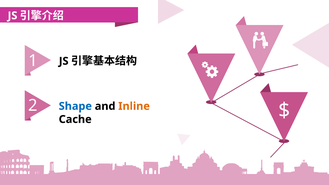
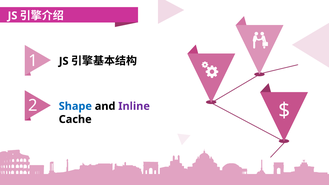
Inline colour: orange -> purple
